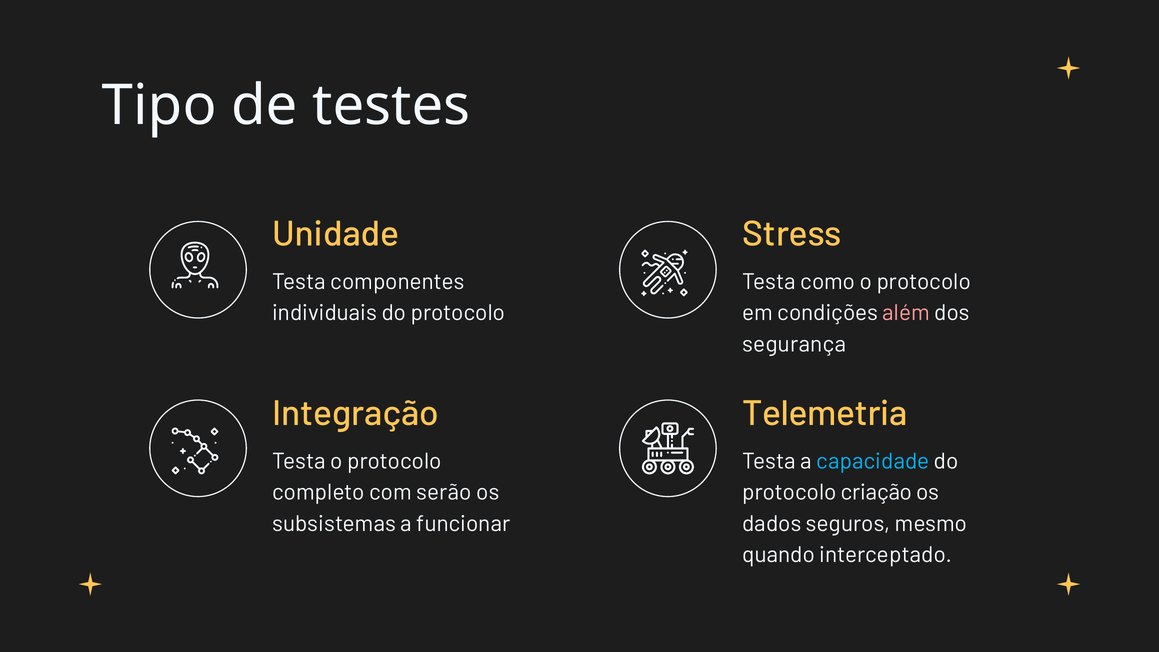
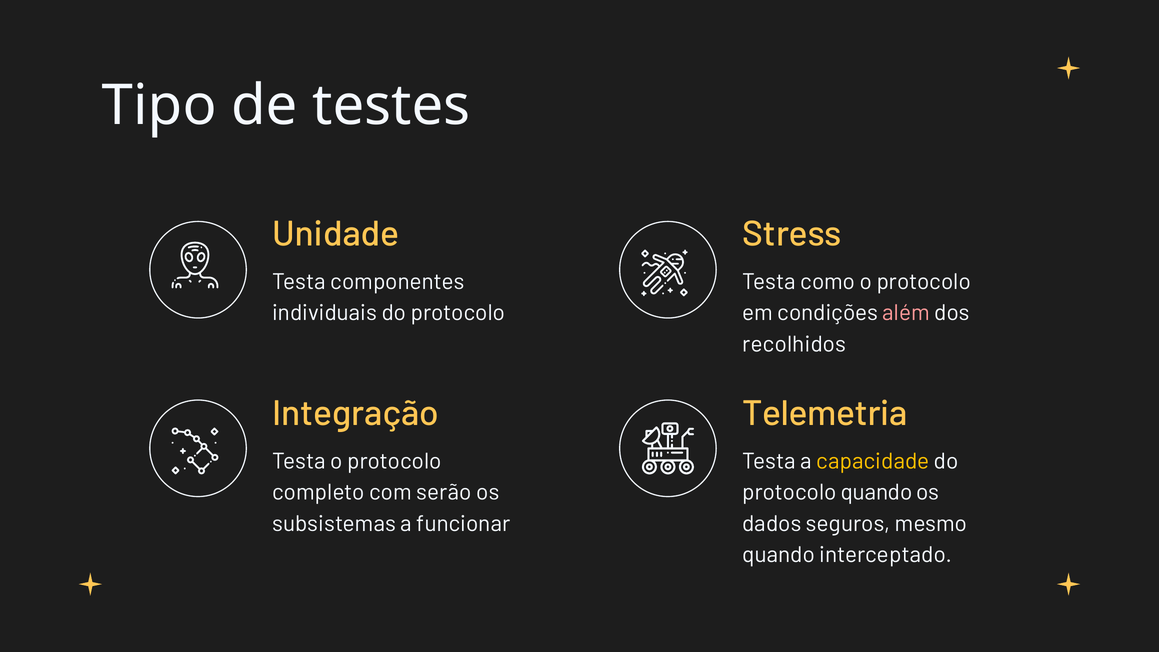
segurança: segurança -> recolhidos
capacidade colour: light blue -> yellow
protocolo criação: criação -> quando
